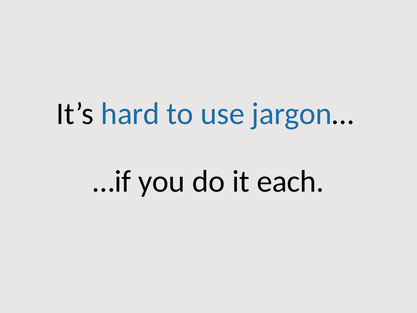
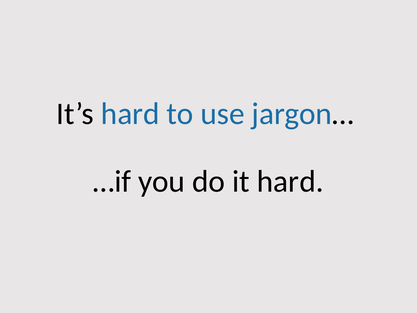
it each: each -> hard
